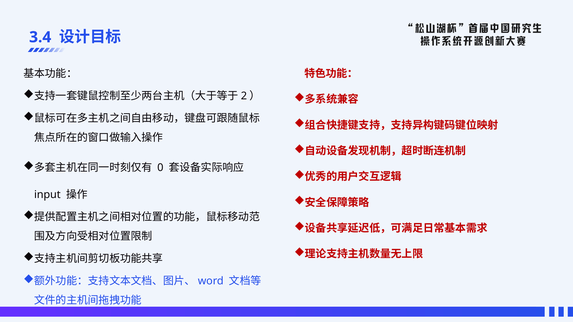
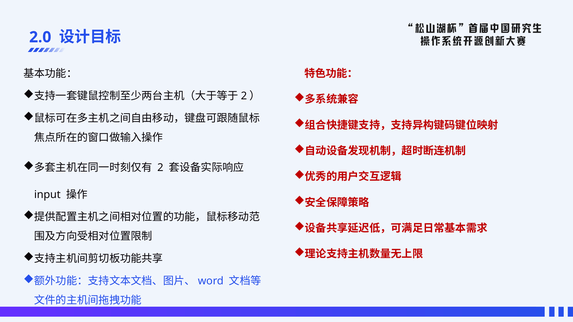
3.4: 3.4 -> 2.0
0: 0 -> 2
